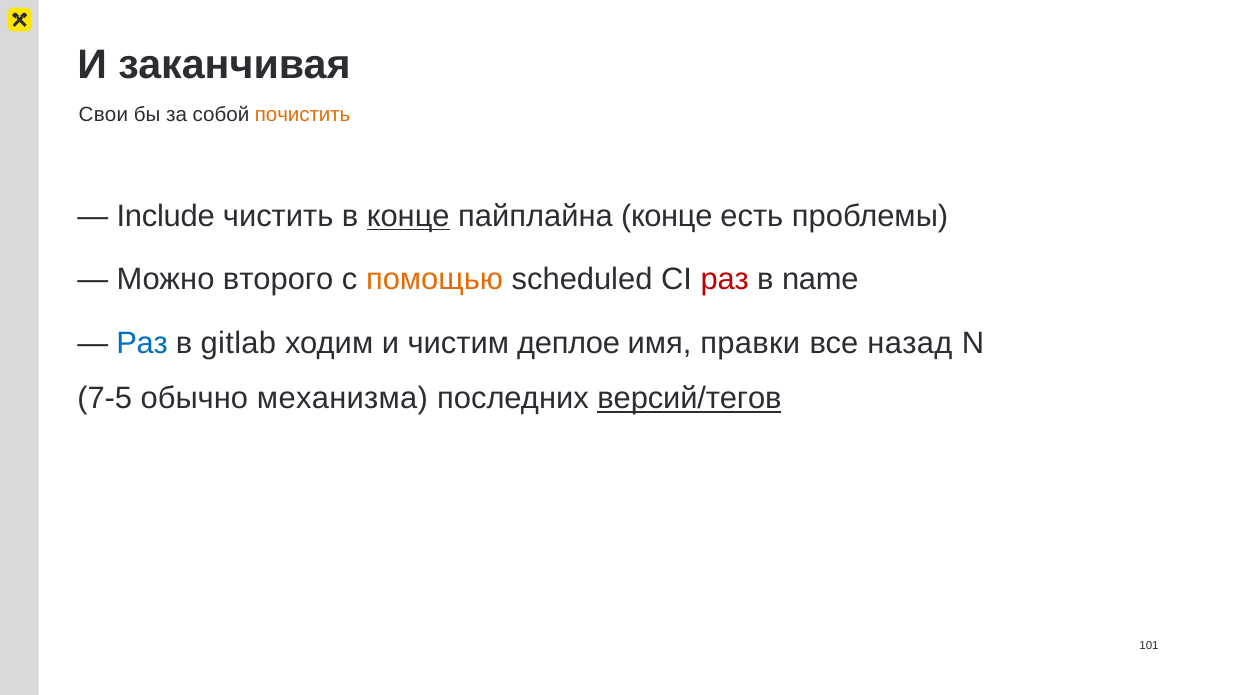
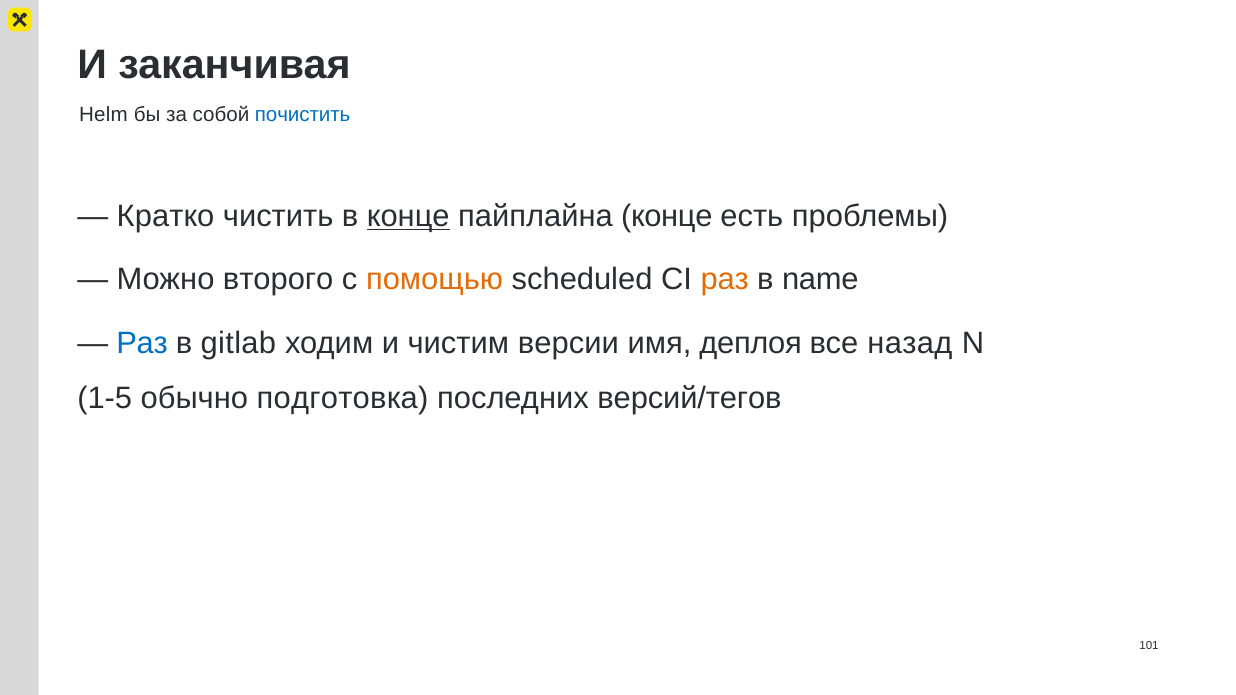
Свои: Свои -> Helm
почистить colour: orange -> blue
Include: Include -> Кратко
раз at (725, 280) colour: red -> orange
деплое: деплое -> версии
правки: правки -> деплоя
7-5: 7-5 -> 1-5
механизма: механизма -> подготовка
версий/тегов underline: present -> none
